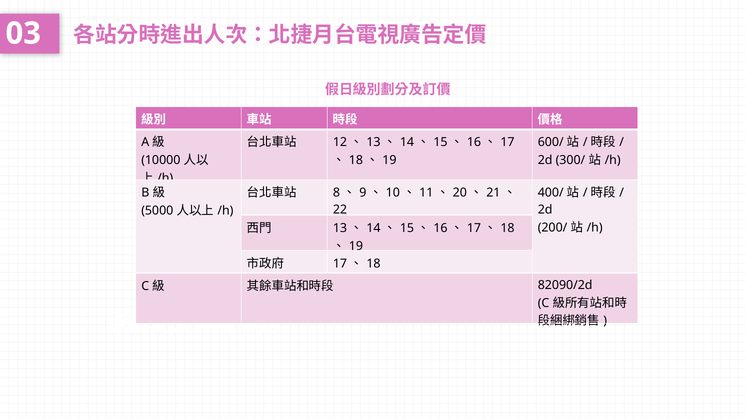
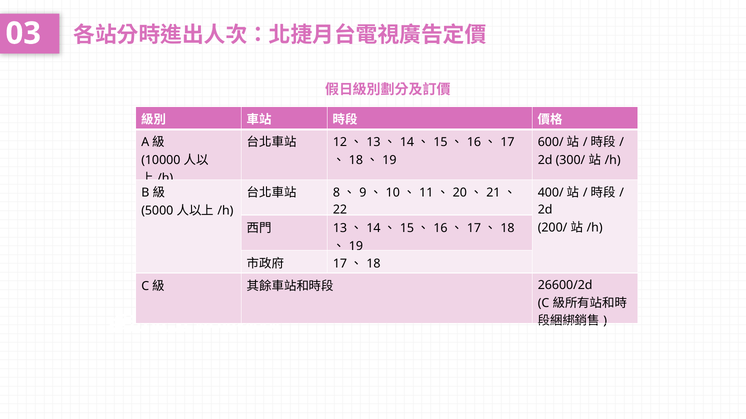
82090/2d: 82090/2d -> 26600/2d
